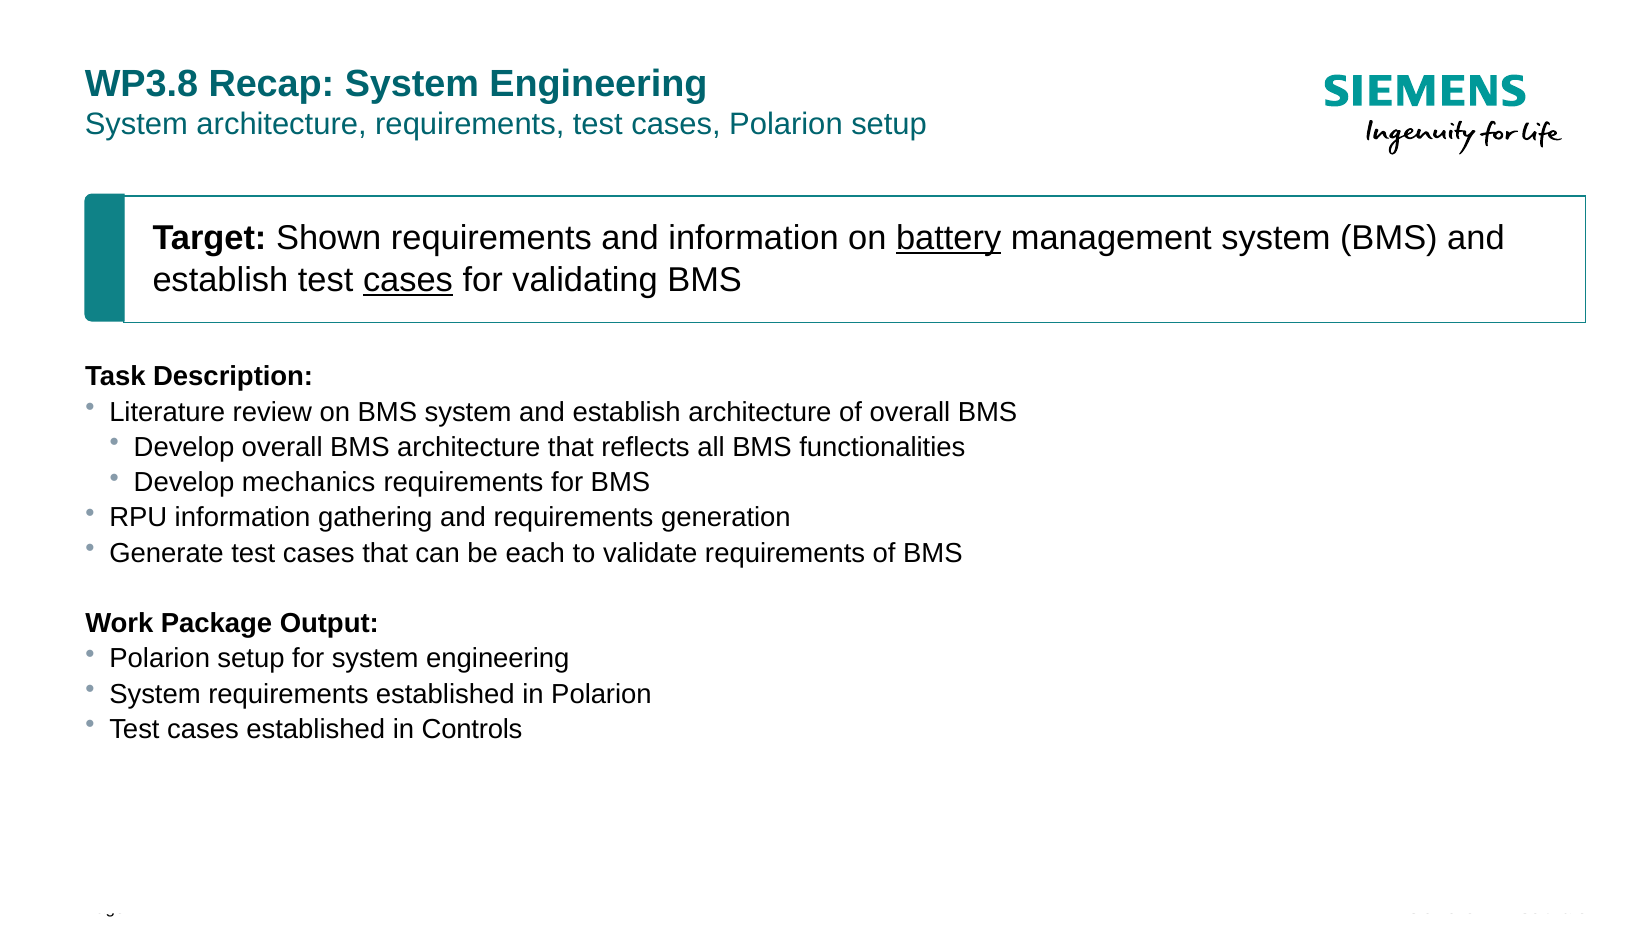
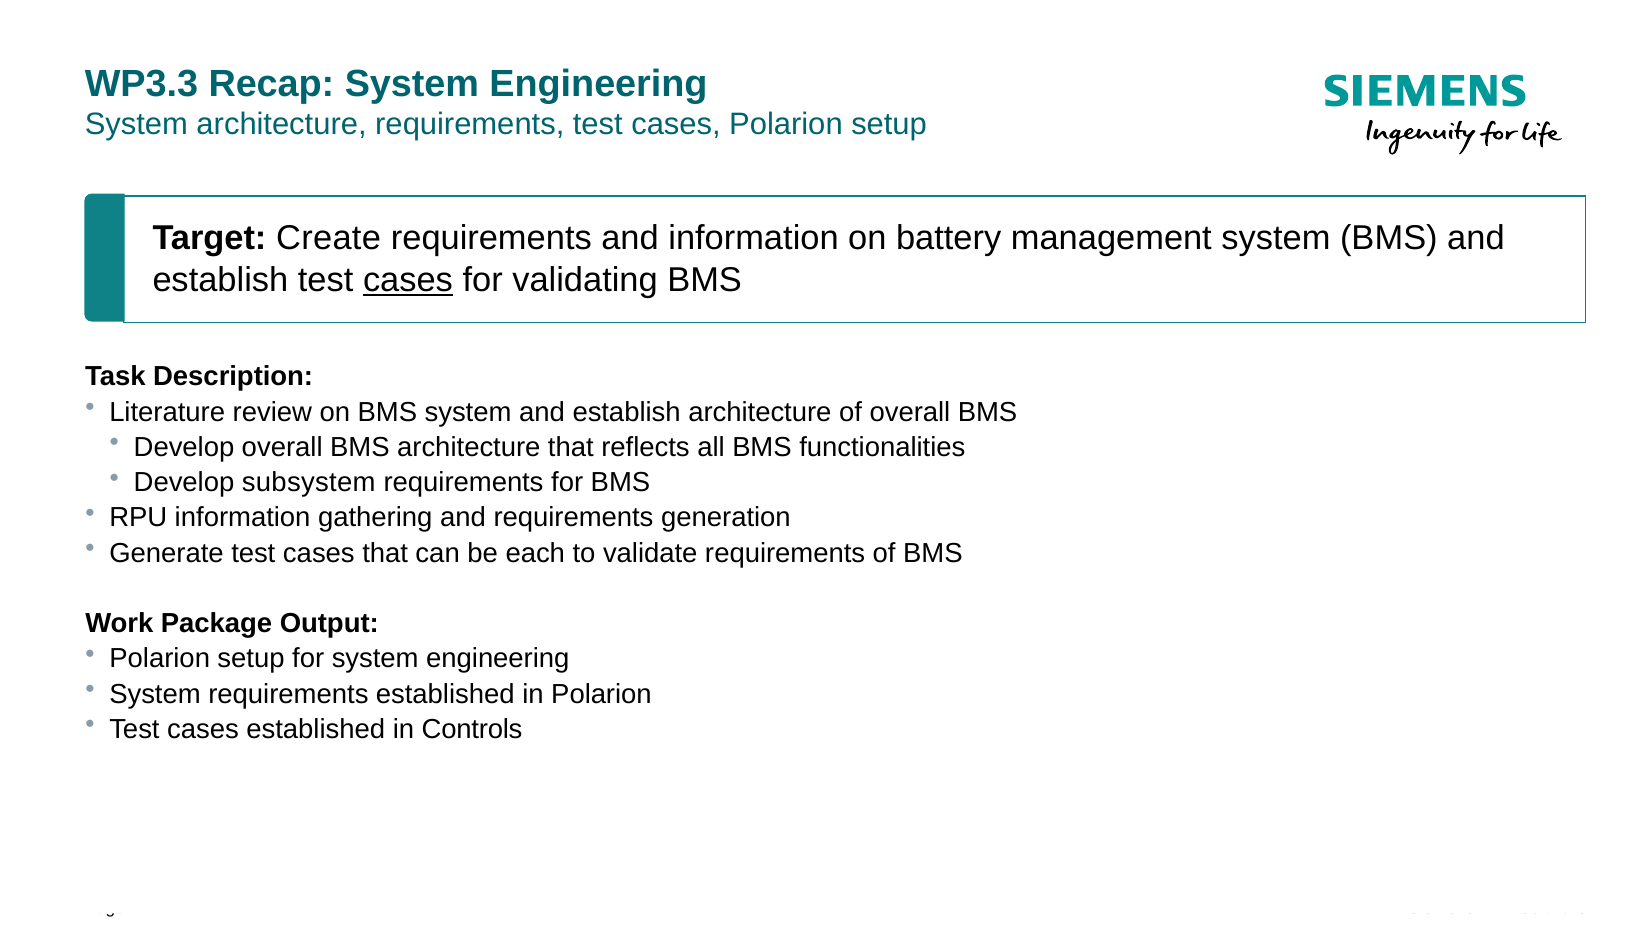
WP3.8: WP3.8 -> WP3.3
Shown: Shown -> Create
battery underline: present -> none
mechanics: mechanics -> subsystem
